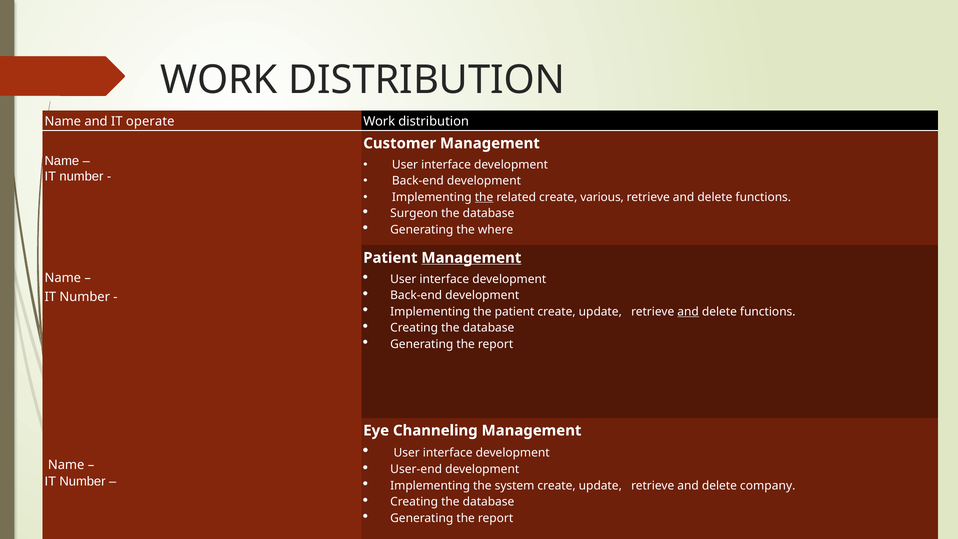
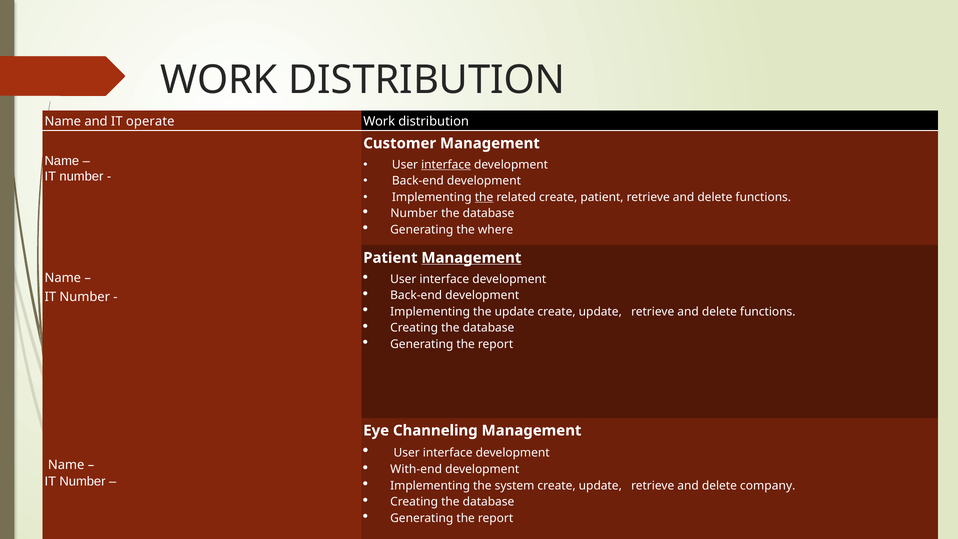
interface at (446, 165) underline: none -> present
create various: various -> patient
Surgeon at (414, 213): Surgeon -> Number
the patient: patient -> update
and at (688, 312) underline: present -> none
User-end: User-end -> With-end
